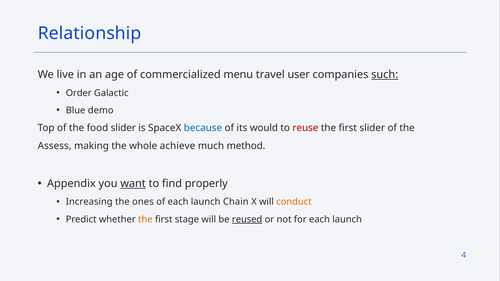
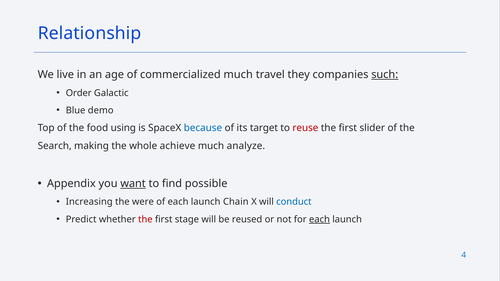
commercialized menu: menu -> much
user: user -> they
food slider: slider -> using
would: would -> target
Assess: Assess -> Search
method: method -> analyze
properly: properly -> possible
ones: ones -> were
conduct colour: orange -> blue
the at (145, 219) colour: orange -> red
reused underline: present -> none
each at (319, 219) underline: none -> present
